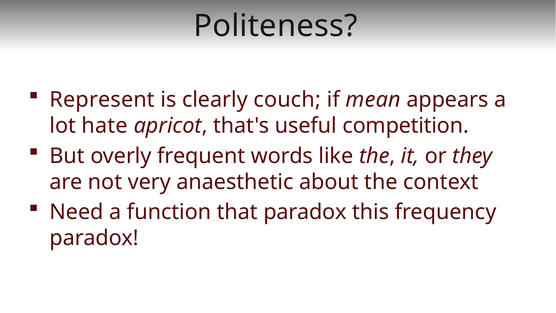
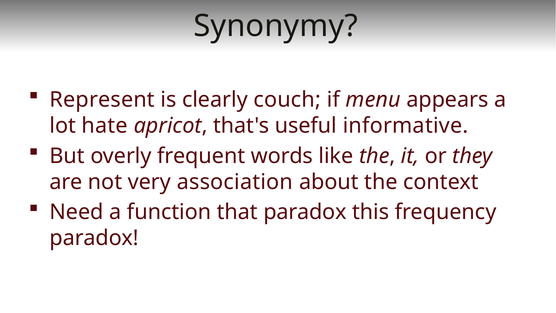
Politeness: Politeness -> Synonymy
mean: mean -> menu
competition: competition -> informative
anaesthetic: anaesthetic -> association
